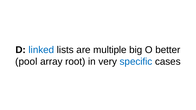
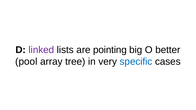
linked colour: blue -> purple
multiple: multiple -> pointing
root: root -> tree
